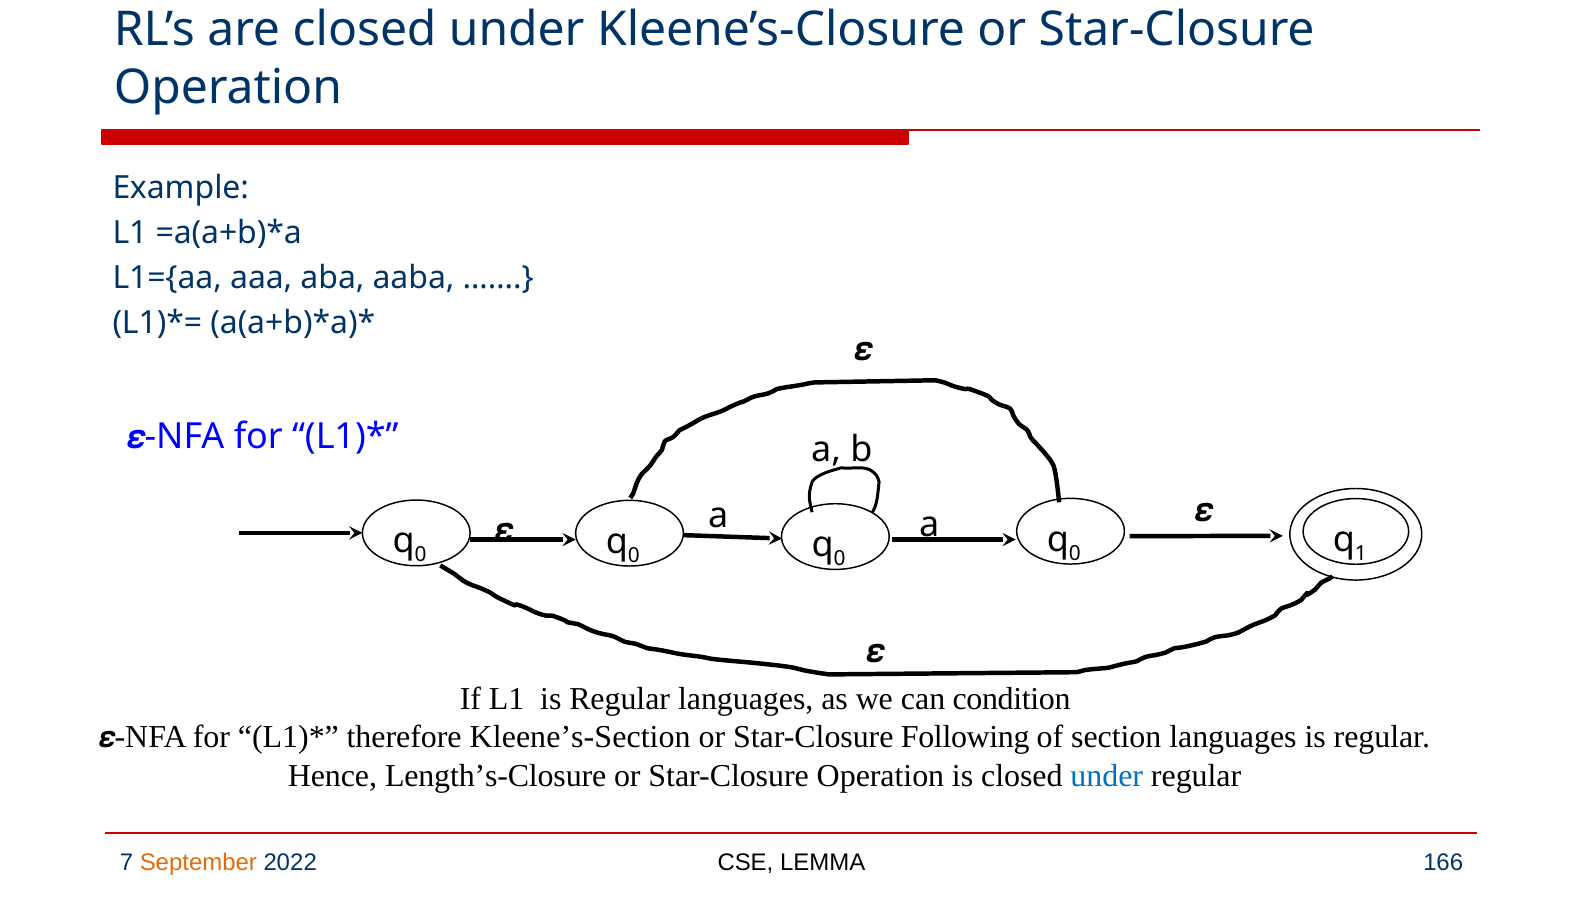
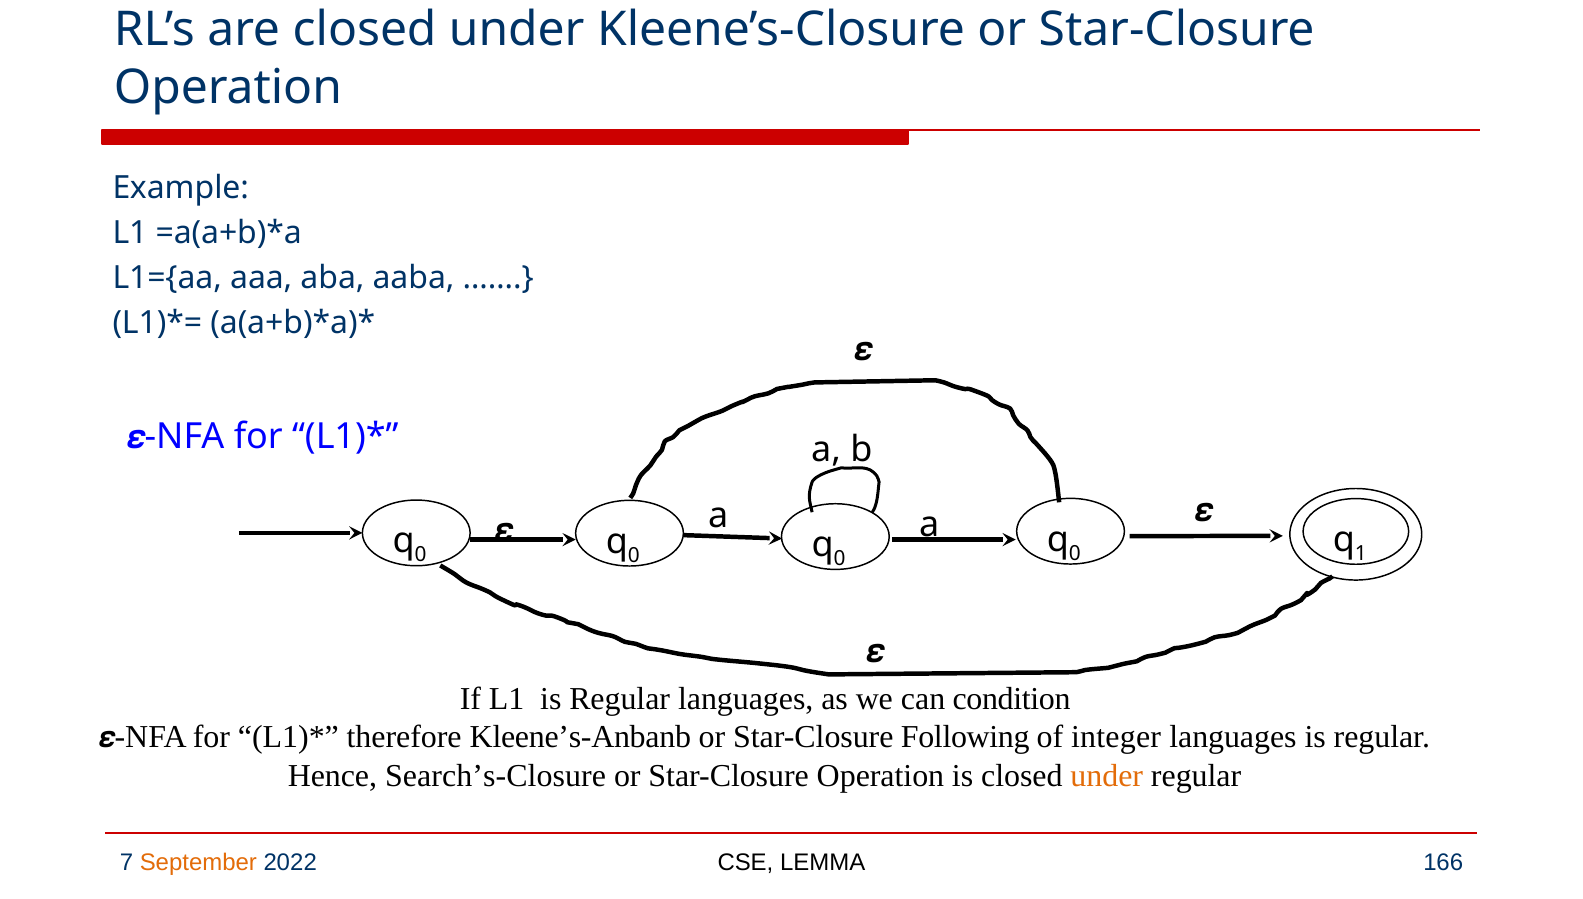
Kleene’s-Section: Kleene’s-Section -> Kleene’s-Anbanb
section: section -> integer
Length’s-Closure: Length’s-Closure -> Search’s-Closure
under at (1107, 776) colour: blue -> orange
